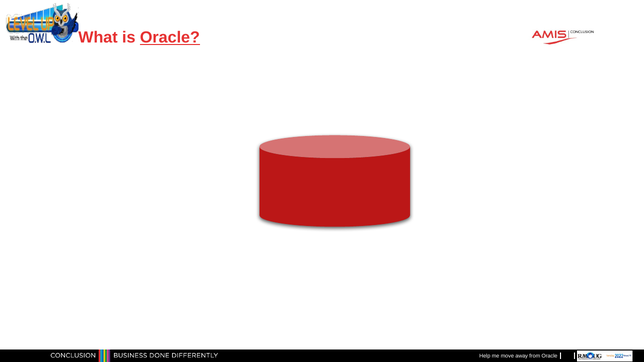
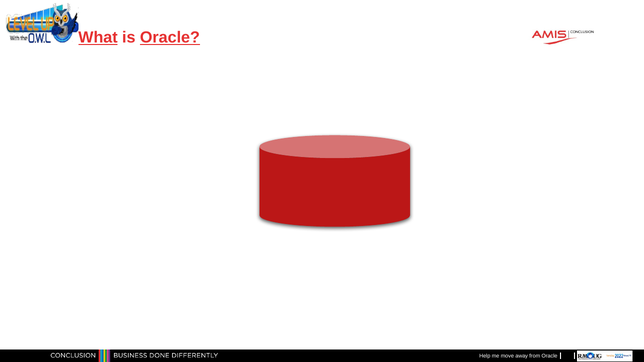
What underline: none -> present
